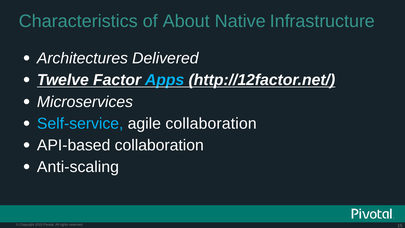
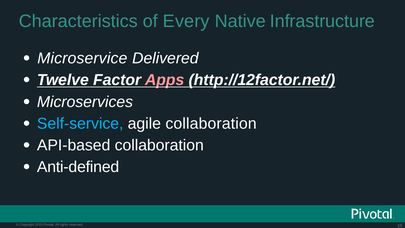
About: About -> Every
Architectures: Architectures -> Microservice
Apps colour: light blue -> pink
Anti-scaling: Anti-scaling -> Anti-defined
